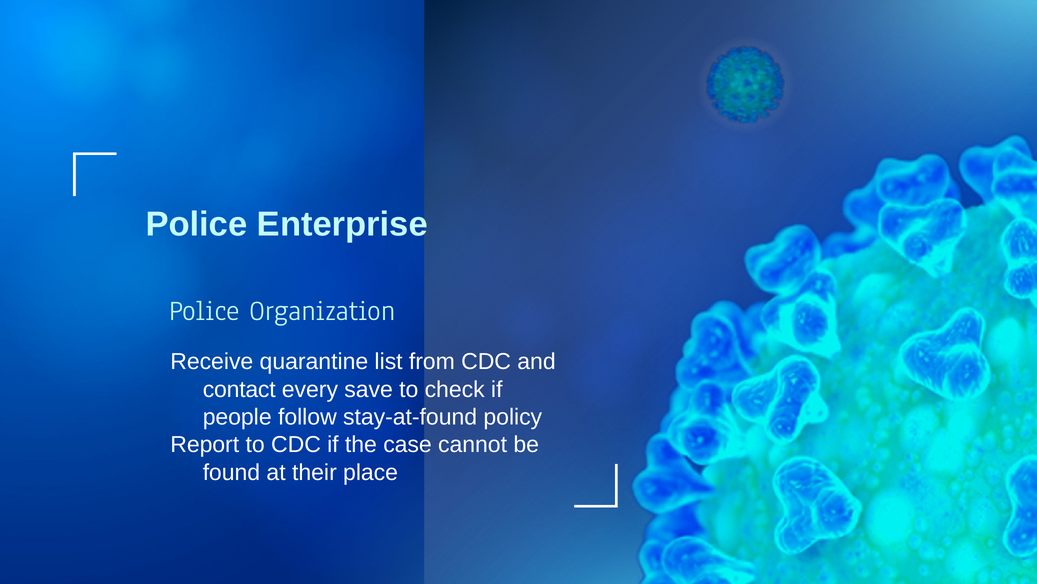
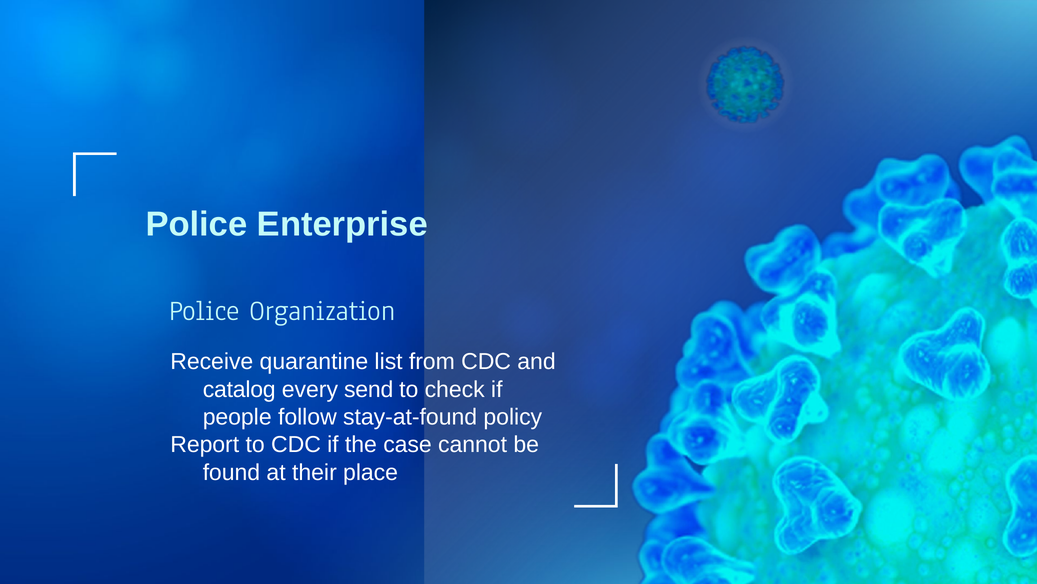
contact: contact -> catalog
save: save -> send
